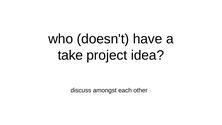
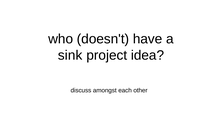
take: take -> sink
